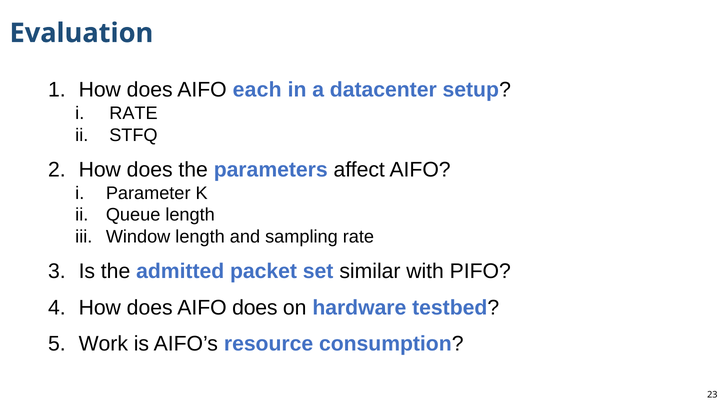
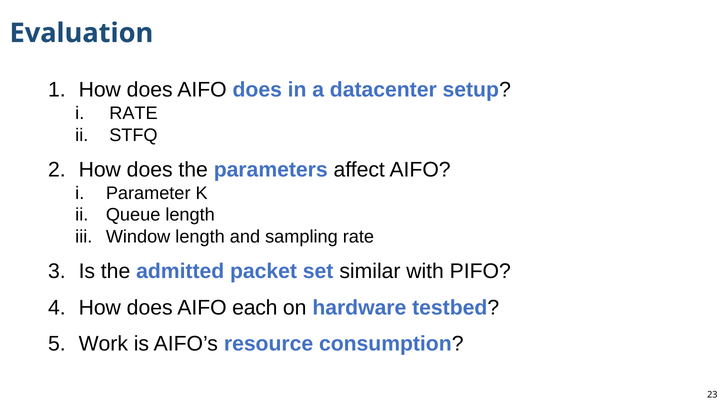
AIFO each: each -> does
AIFO does: does -> each
